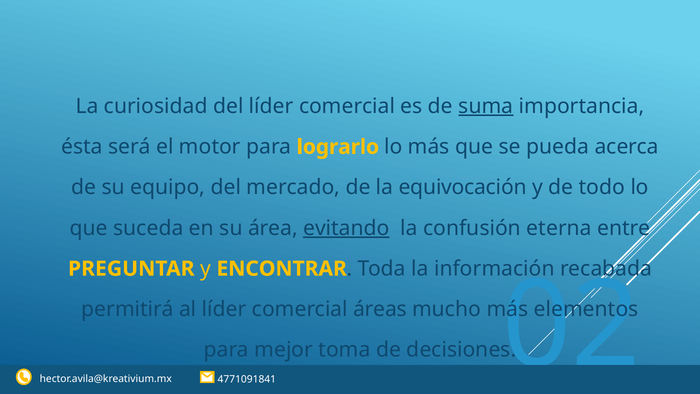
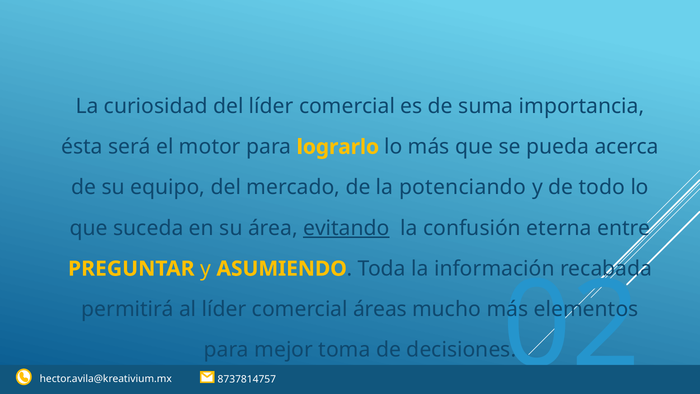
suma underline: present -> none
equivocación: equivocación -> potenciando
ENCONTRAR: ENCONTRAR -> ASUMIENDO
4771091841: 4771091841 -> 8737814757
